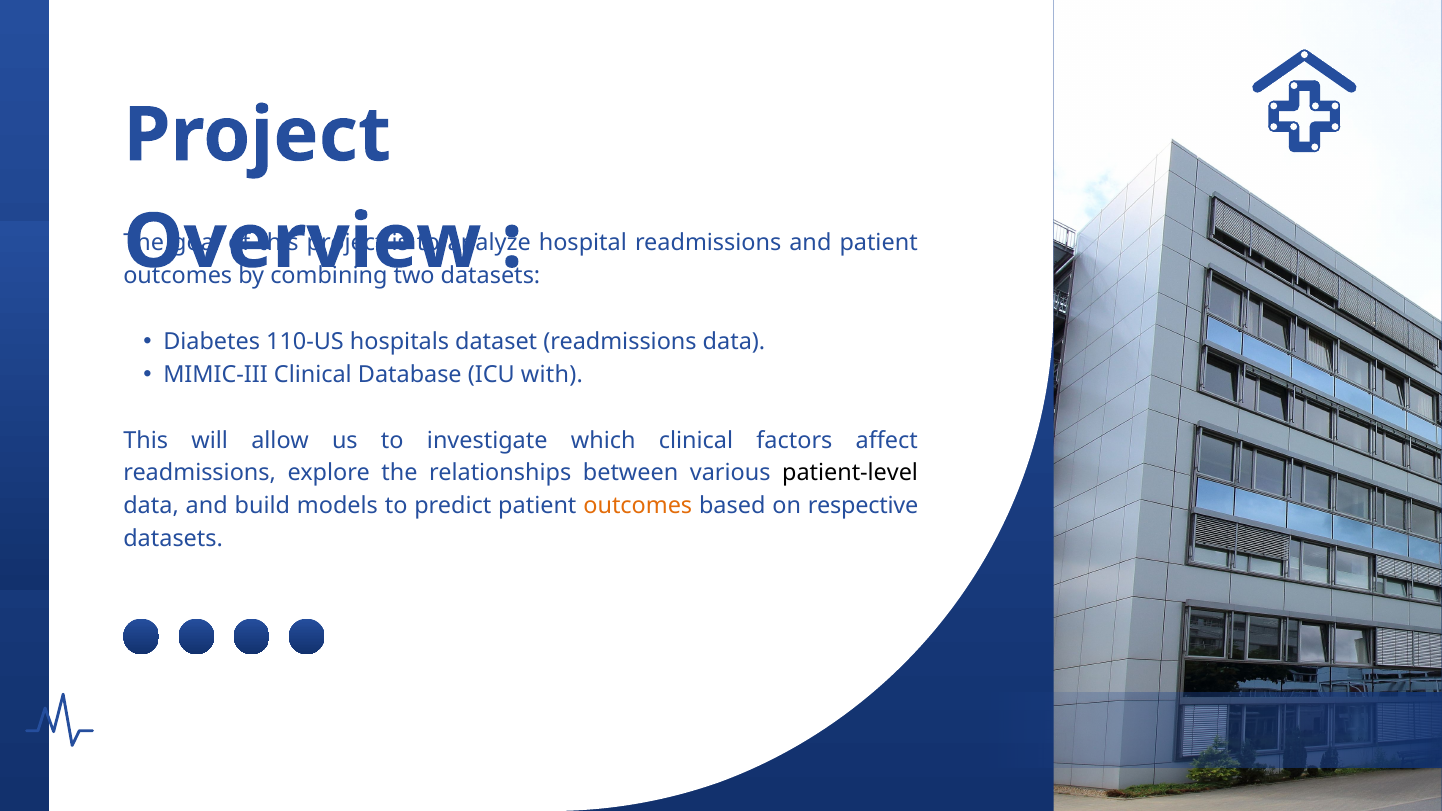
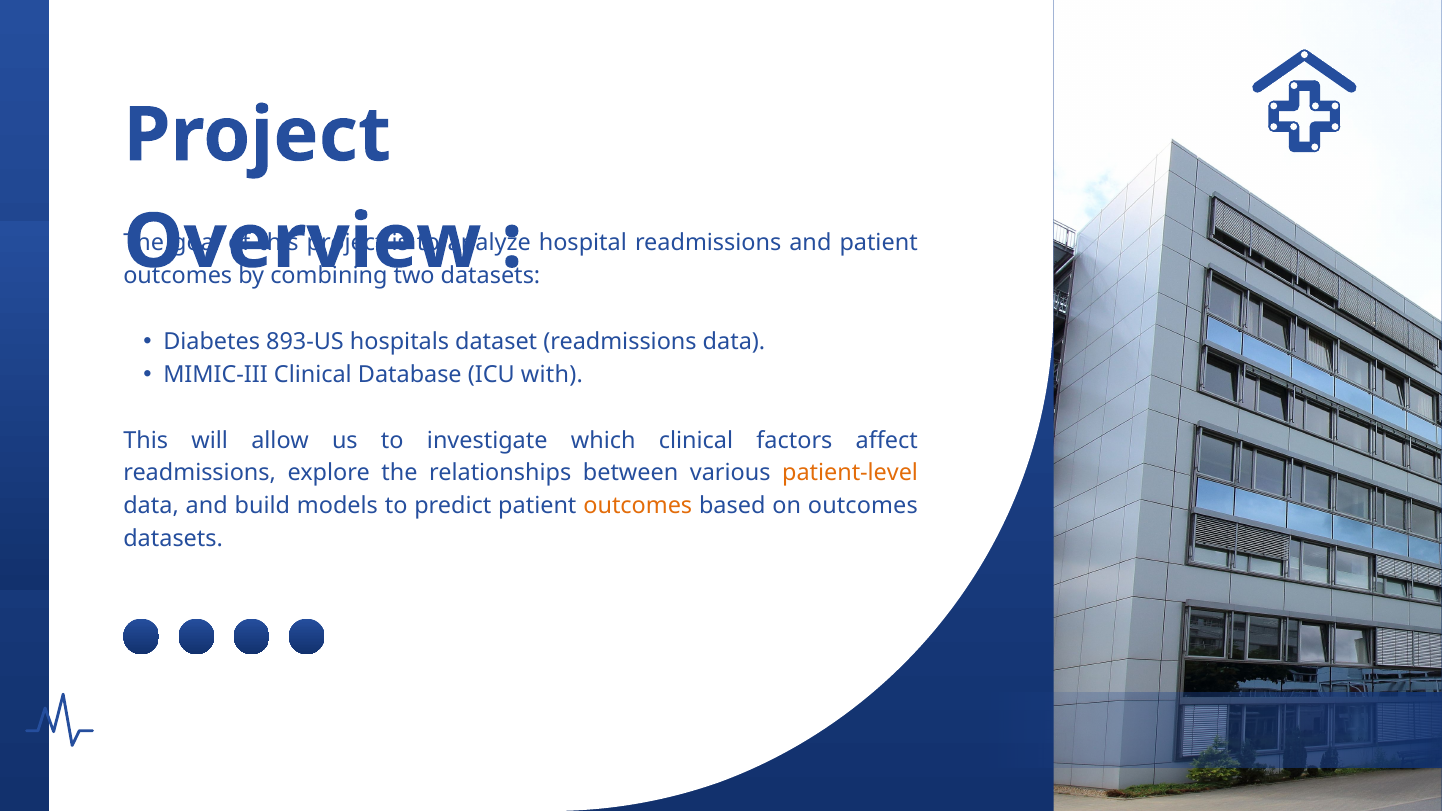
110-US: 110-US -> 893-US
patient-level colour: black -> orange
on respective: respective -> outcomes
